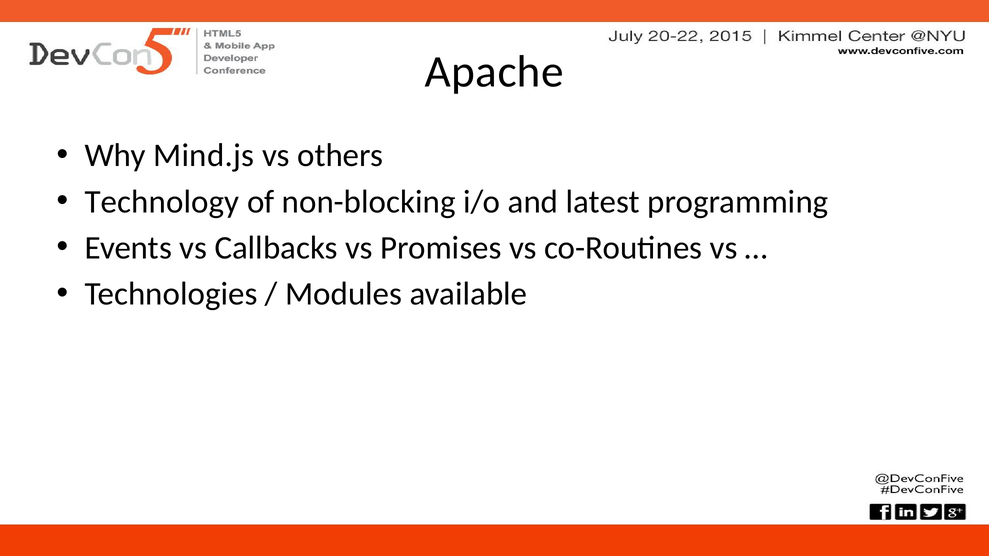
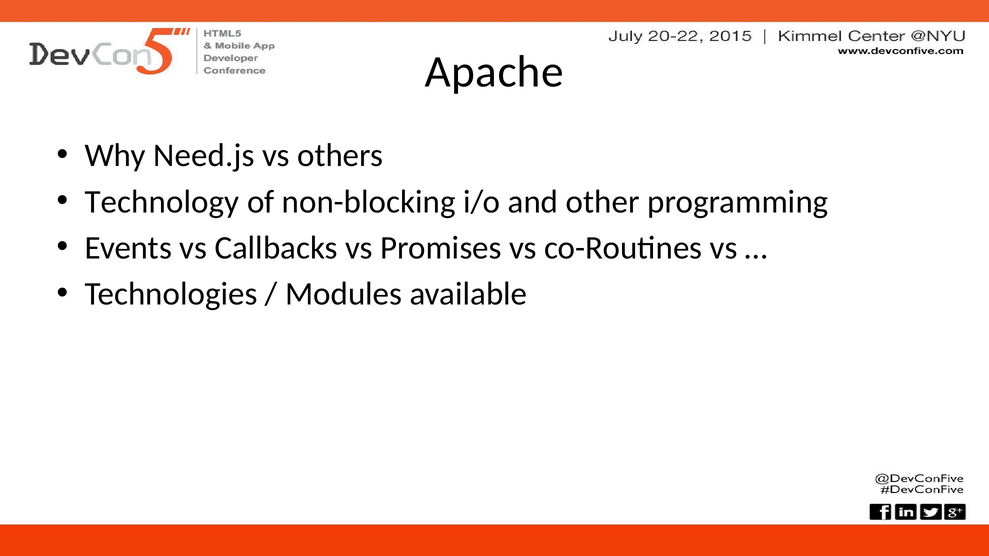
Mind.js: Mind.js -> Need.js
latest: latest -> other
